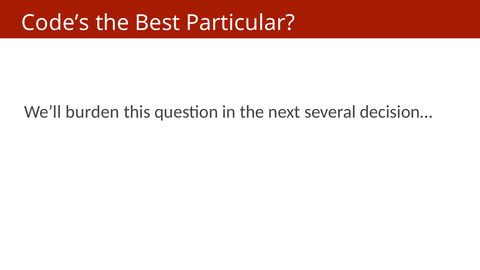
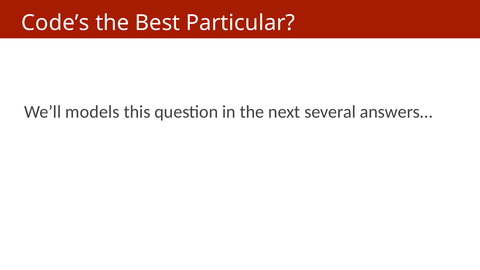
burden: burden -> models
decision…: decision… -> answers…
